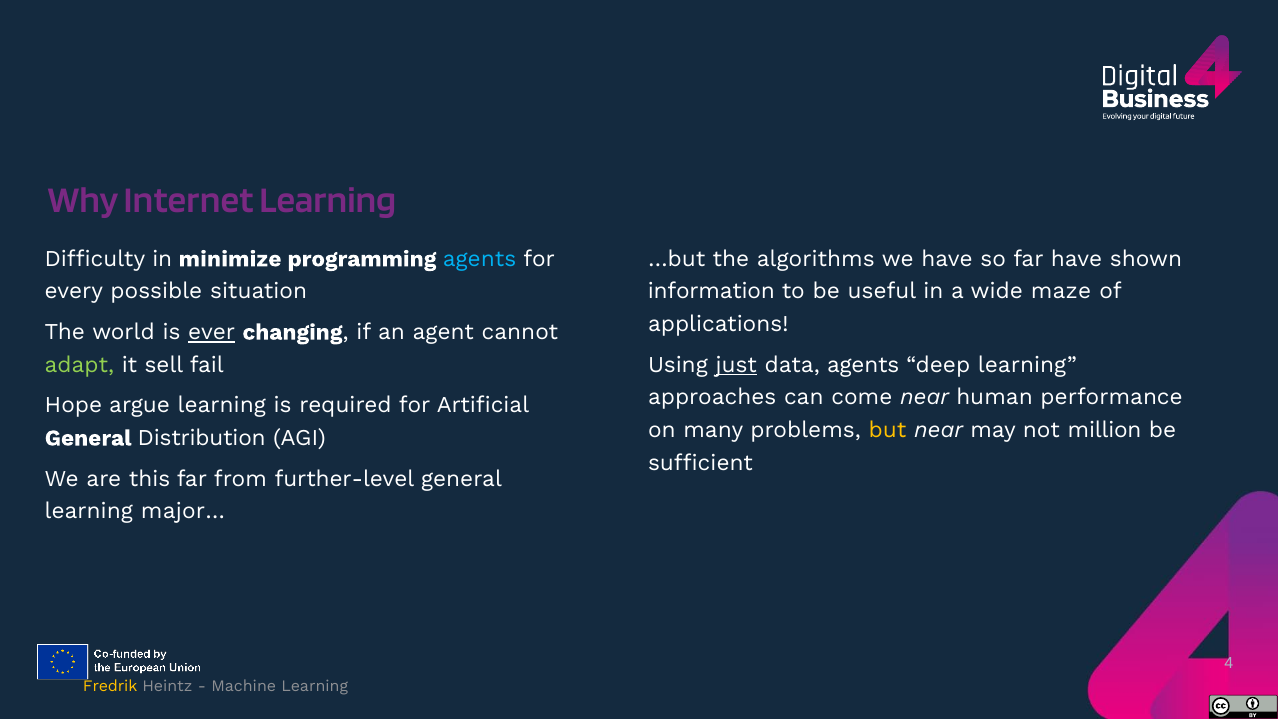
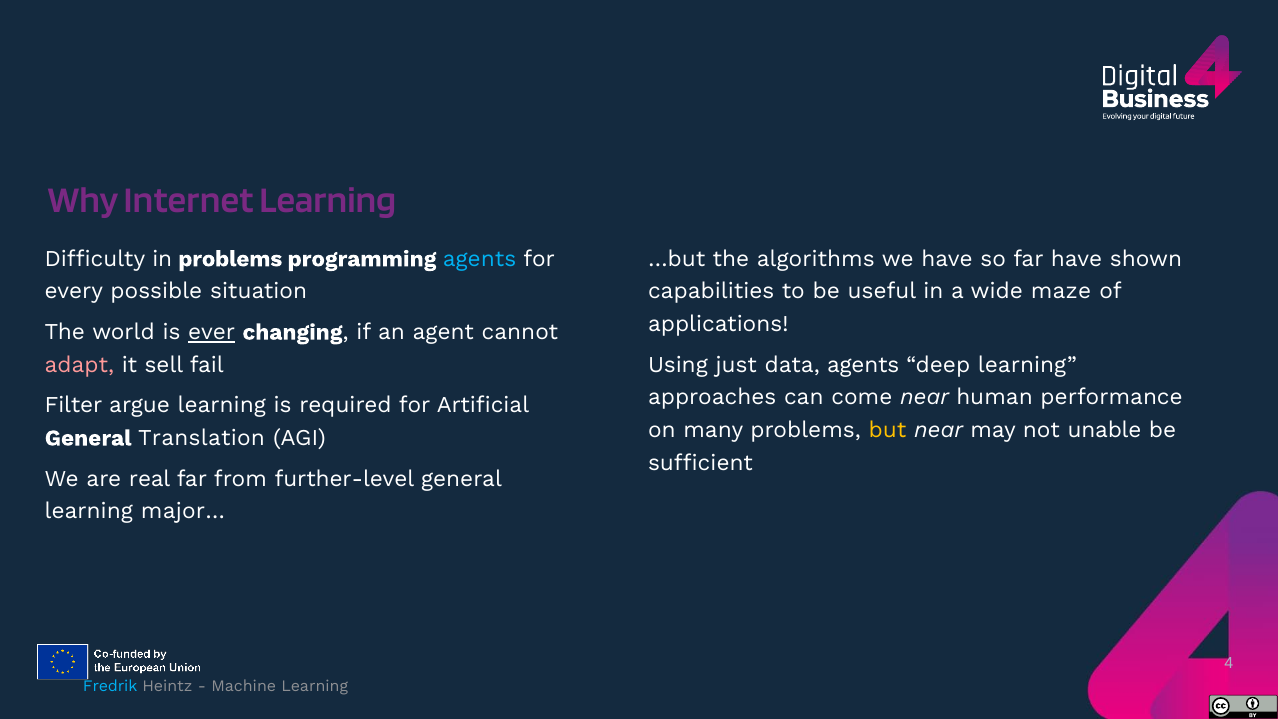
in minimize: minimize -> problems
information: information -> capabilities
adapt colour: light green -> pink
just underline: present -> none
Hope: Hope -> Filter
million: million -> unable
Distribution: Distribution -> Translation
this: this -> real
Fredrik colour: yellow -> light blue
